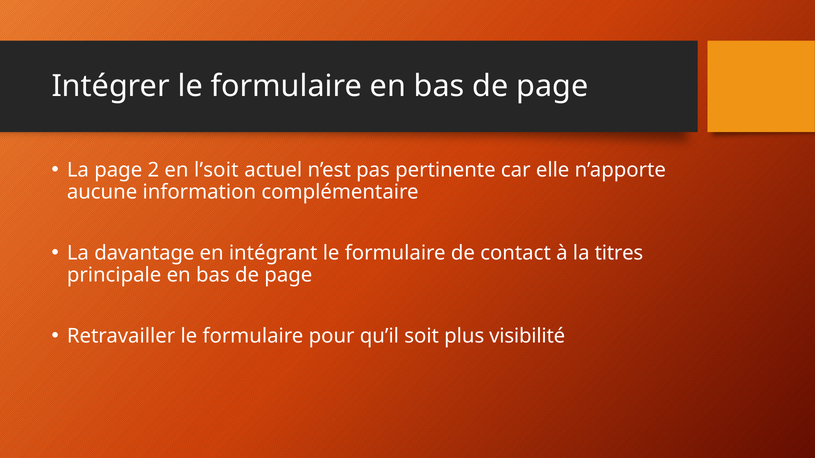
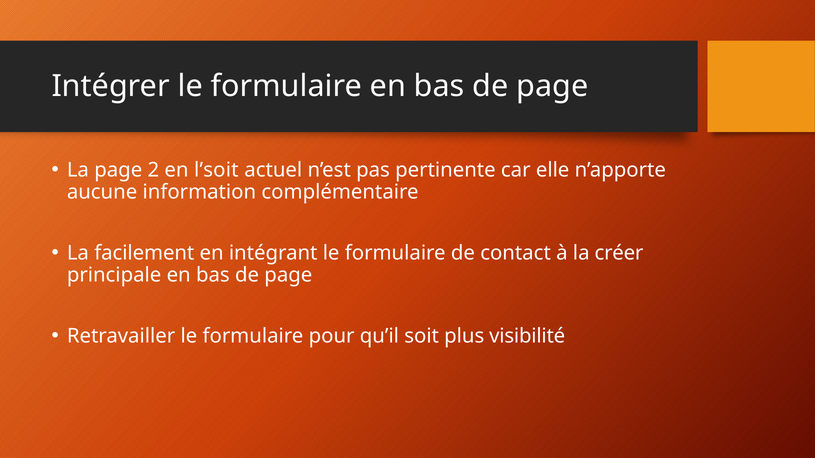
davantage: davantage -> facilement
titres: titres -> créer
